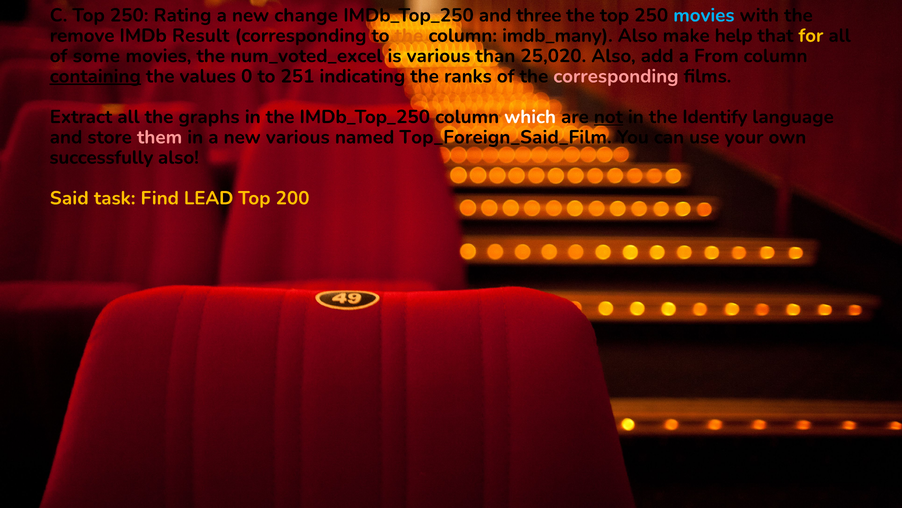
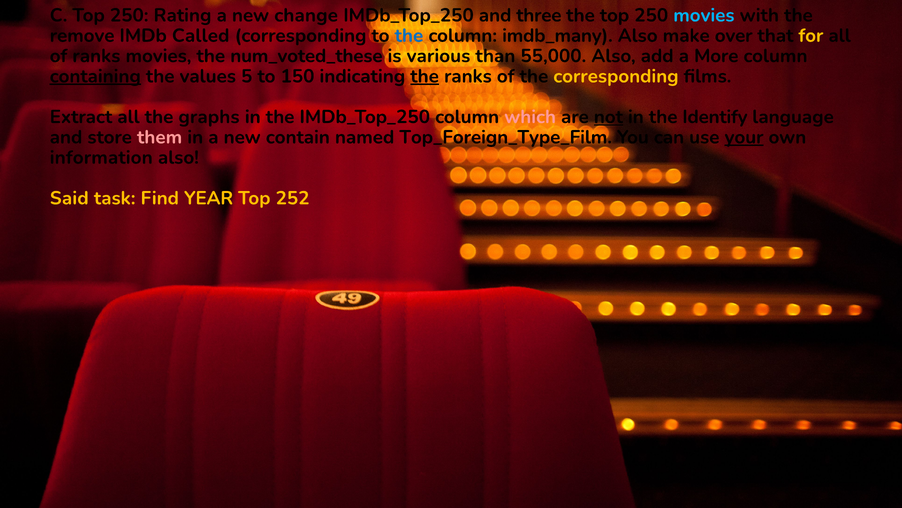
Result: Result -> Called
the at (409, 36) colour: orange -> blue
help: help -> over
of some: some -> ranks
num_voted_excel: num_voted_excel -> num_voted_these
25,020: 25,020 -> 55,000
From: From -> More
0: 0 -> 5
251: 251 -> 150
the at (425, 76) underline: none -> present
corresponding at (616, 76) colour: pink -> yellow
which colour: white -> pink
new various: various -> contain
Top_Foreign_Said_Film: Top_Foreign_Said_Film -> Top_Foreign_Type_Film
your underline: none -> present
successfully: successfully -> information
LEAD: LEAD -> YEAR
200: 200 -> 252
